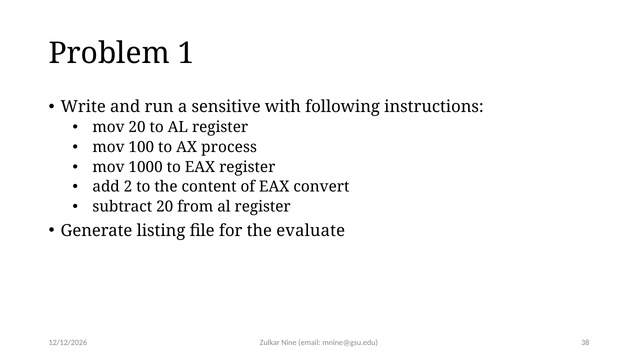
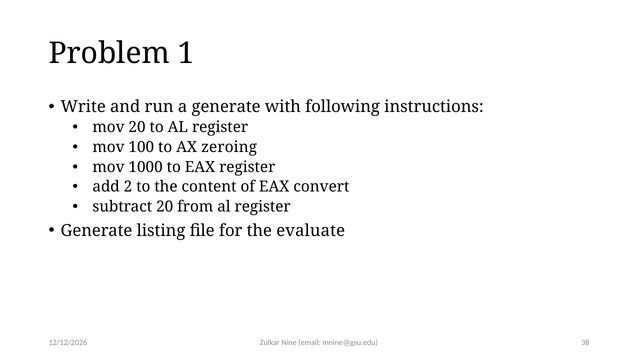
a sensitive: sensitive -> generate
process: process -> zeroing
